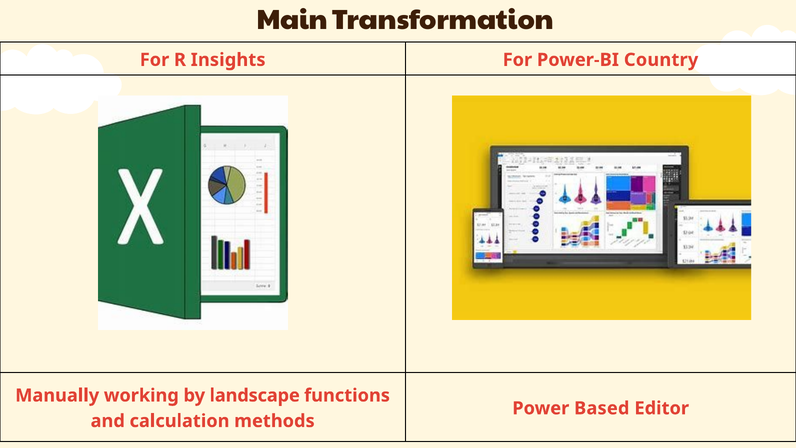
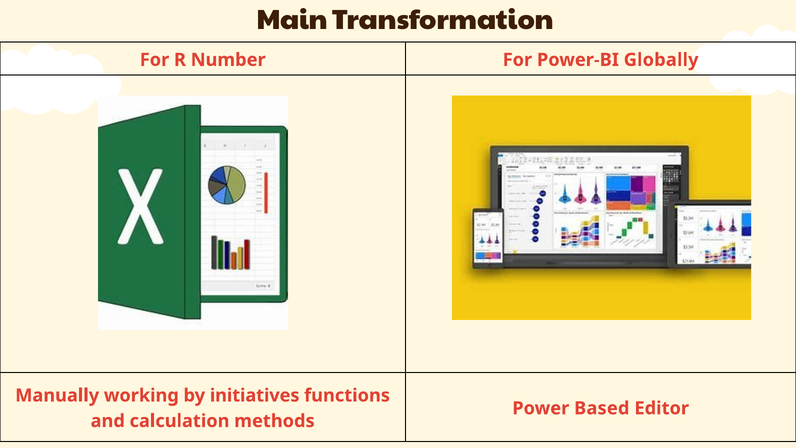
Insights: Insights -> Number
Country: Country -> Globally
landscape: landscape -> initiatives
